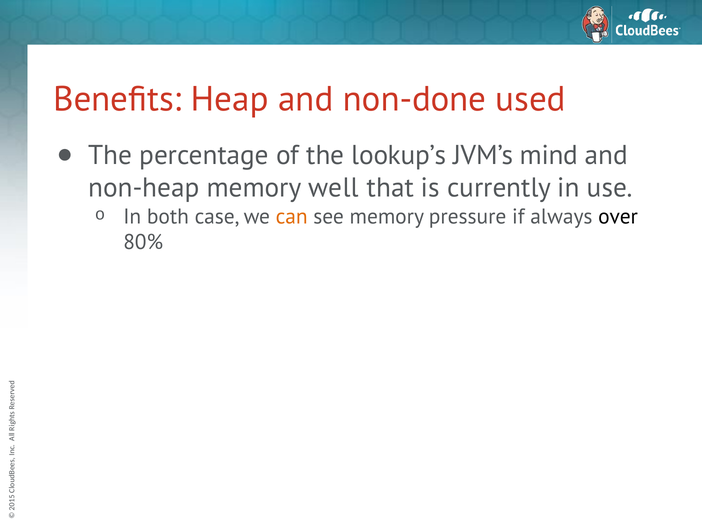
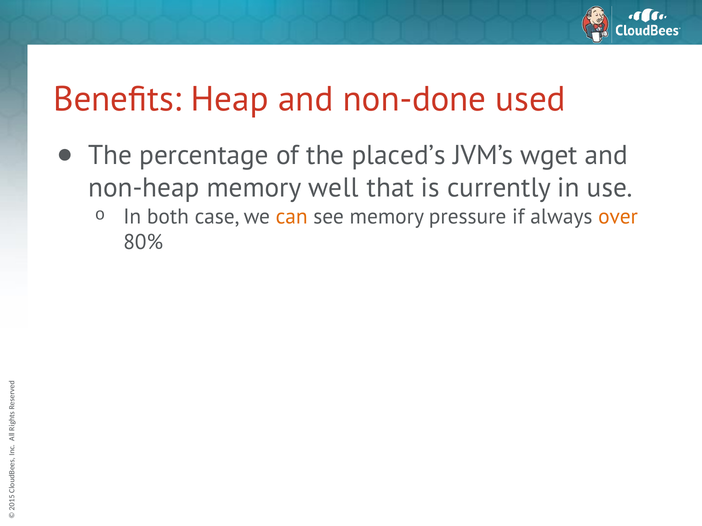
lookup’s: lookup’s -> placed’s
mind: mind -> wget
over colour: black -> orange
